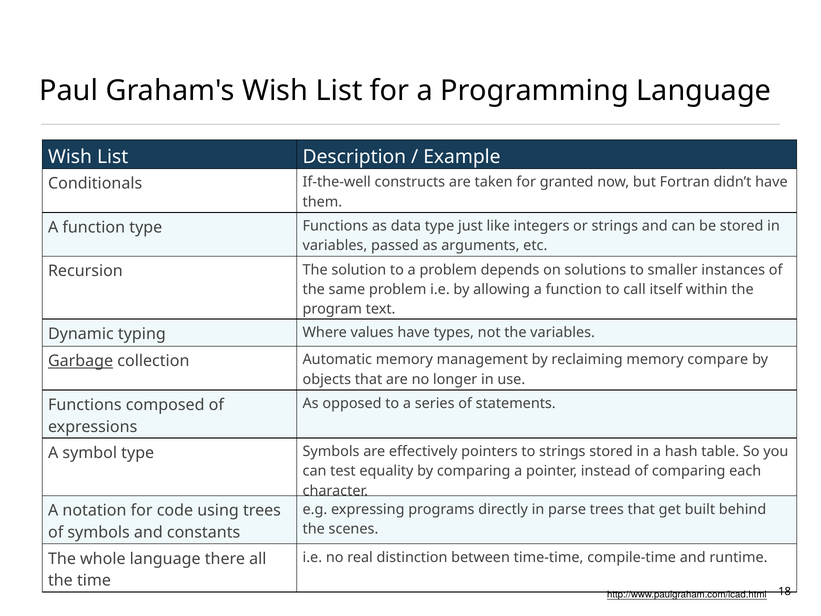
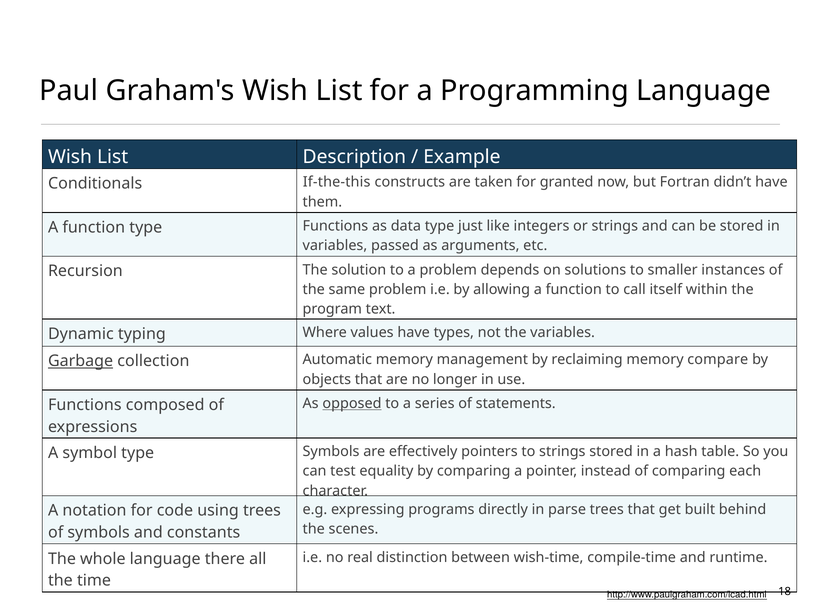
If-the-well: If-the-well -> If-the-this
opposed underline: none -> present
time-time: time-time -> wish-time
